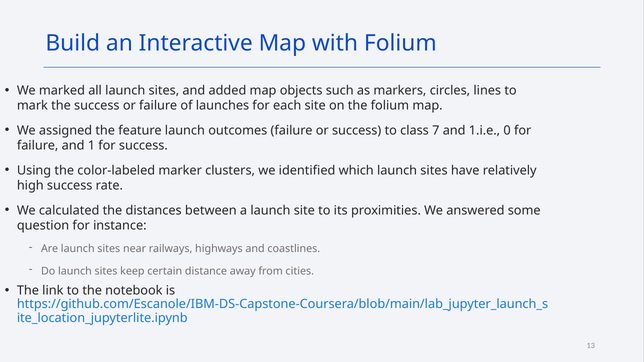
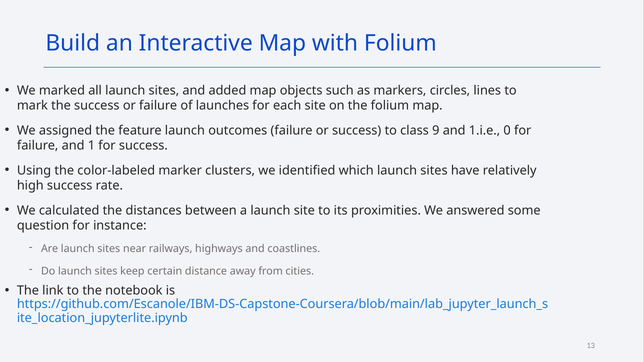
7: 7 -> 9
